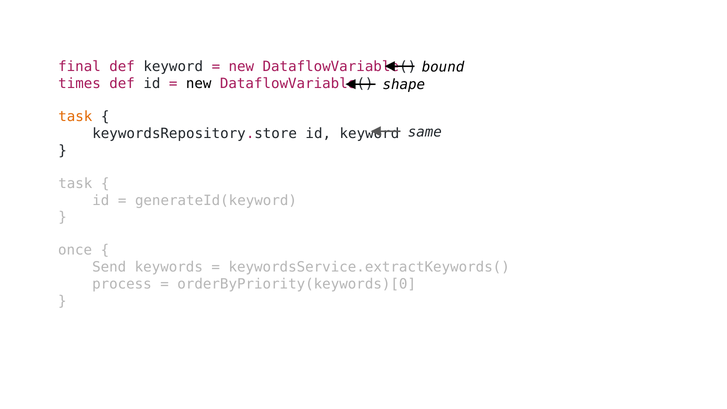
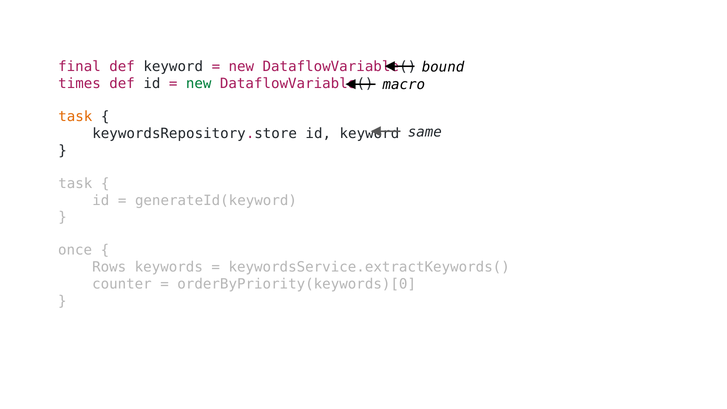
new at (199, 84) colour: black -> green
shape: shape -> macro
Send: Send -> Rows
process: process -> counter
